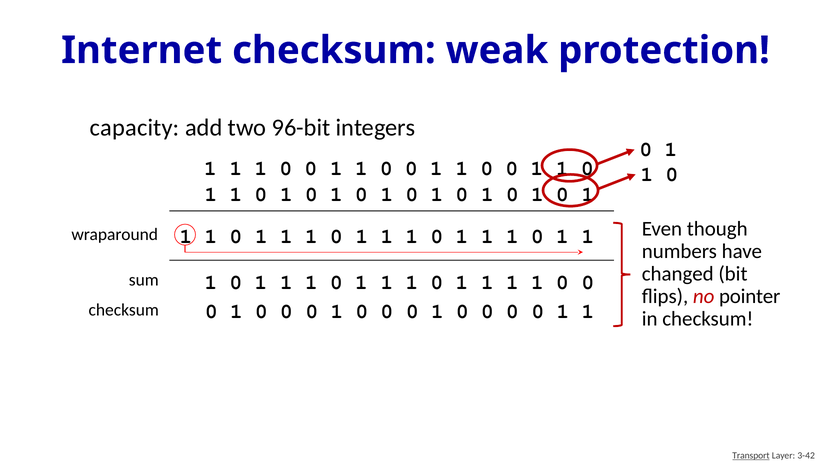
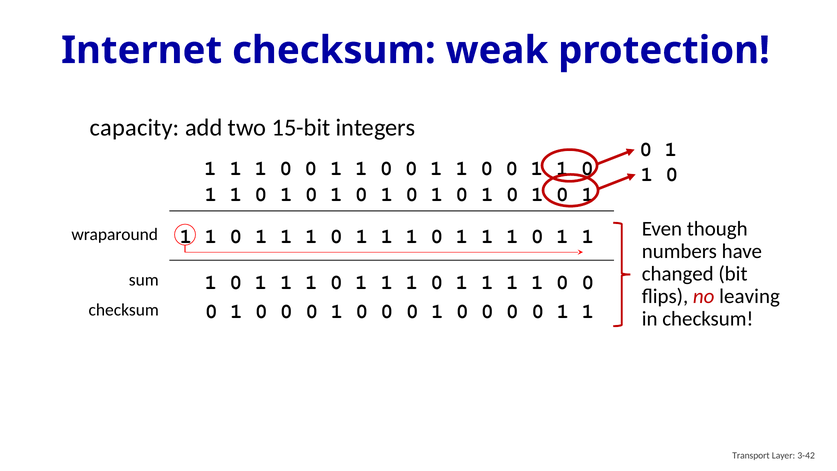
96-bit: 96-bit -> 15-bit
pointer: pointer -> leaving
Transport underline: present -> none
